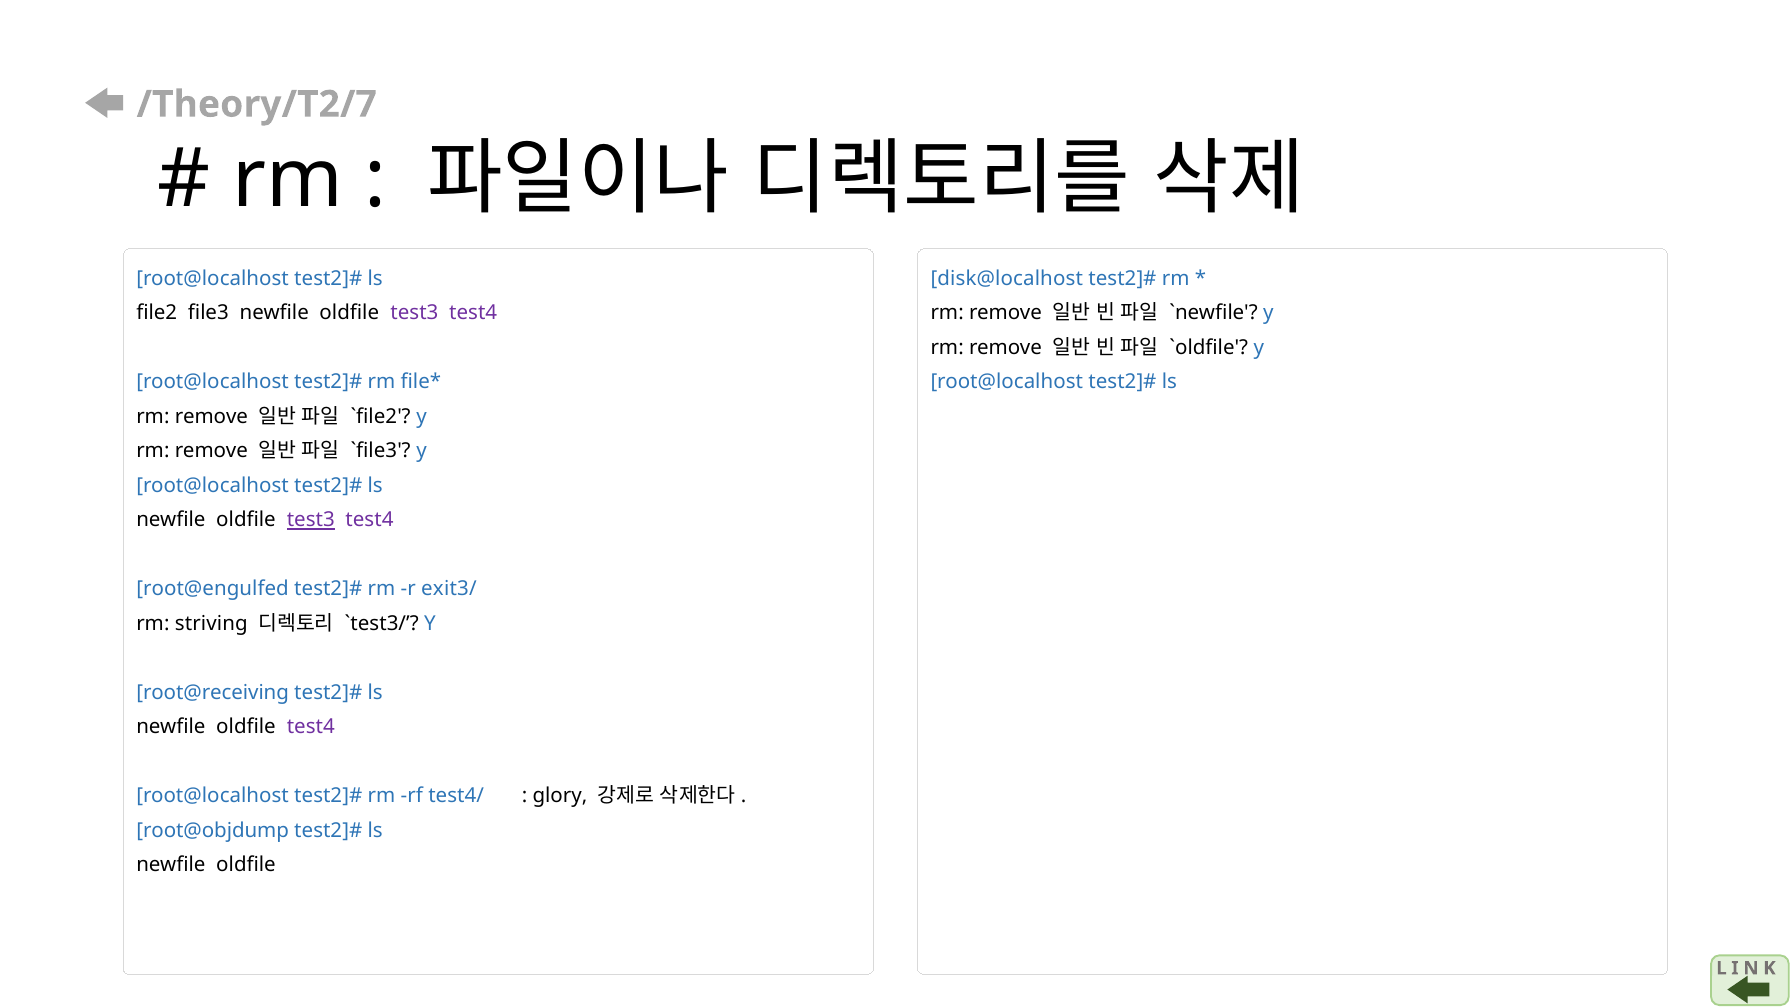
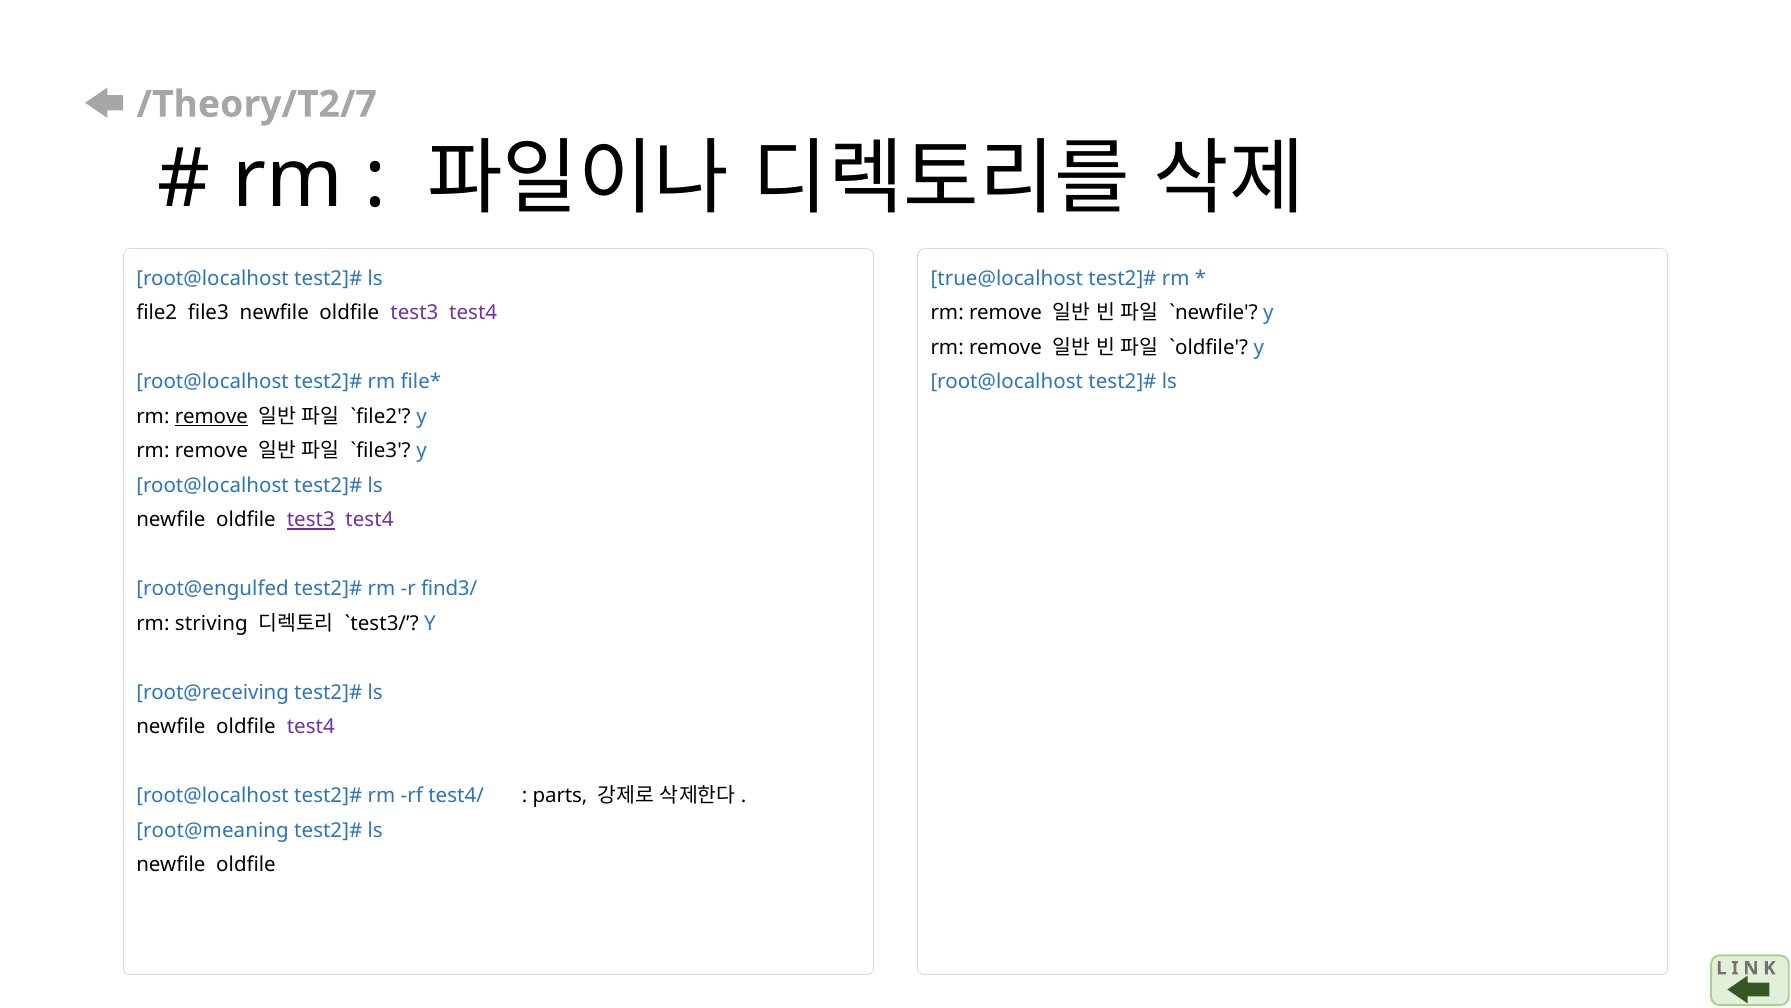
disk@localhost: disk@localhost -> true@localhost
remove at (211, 416) underline: none -> present
exit3/: exit3/ -> find3/
glory: glory -> parts
root@objdump: root@objdump -> root@meaning
